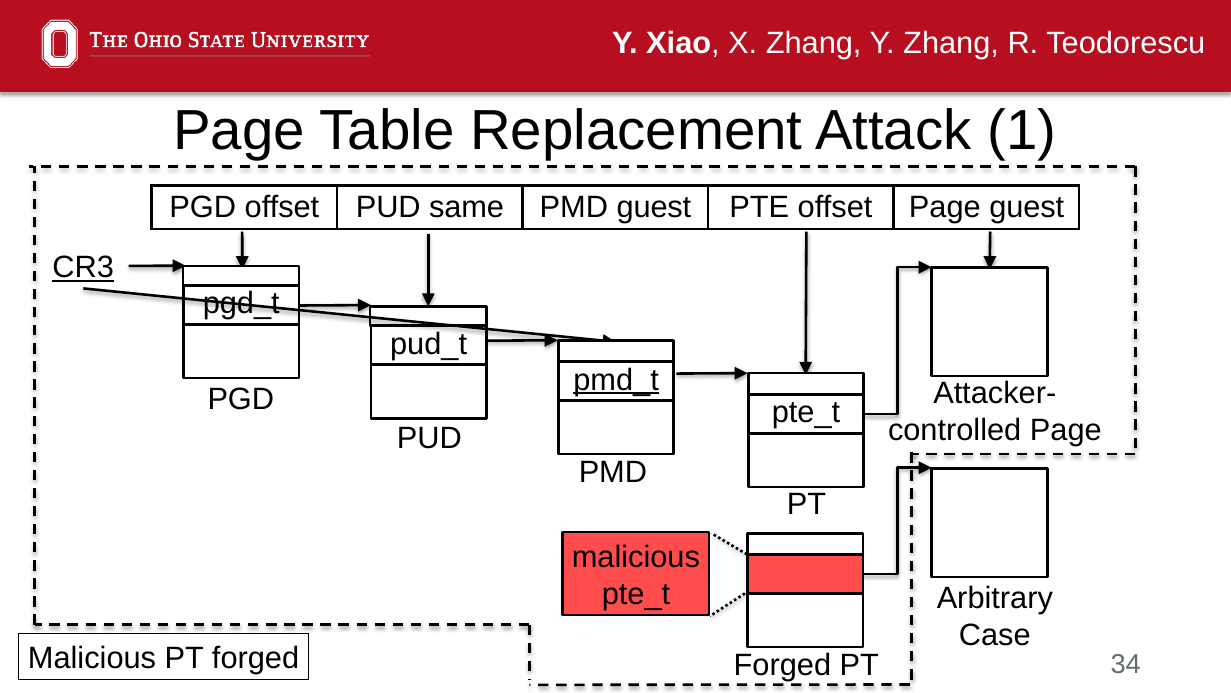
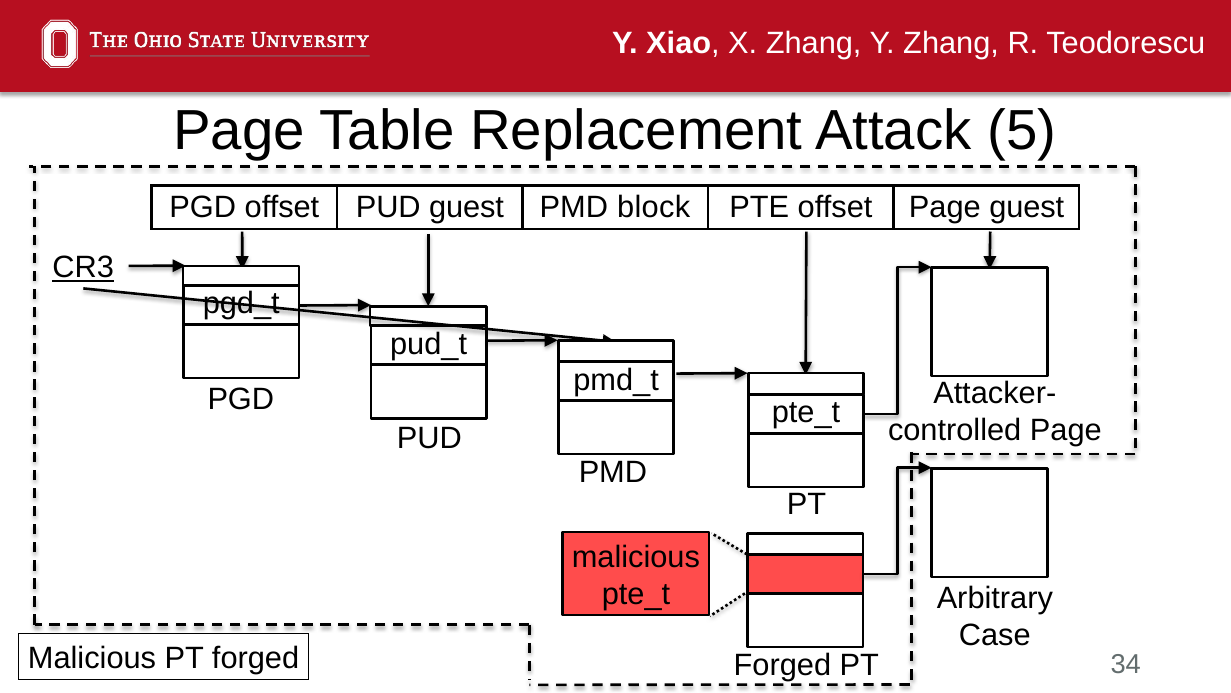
1: 1 -> 5
PUD same: same -> guest
PMD guest: guest -> block
pmd_t underline: present -> none
